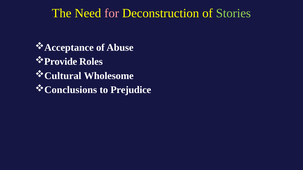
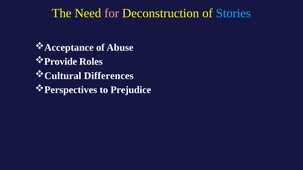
Stories colour: light green -> light blue
Wholesome: Wholesome -> Differences
Conclusions: Conclusions -> Perspectives
